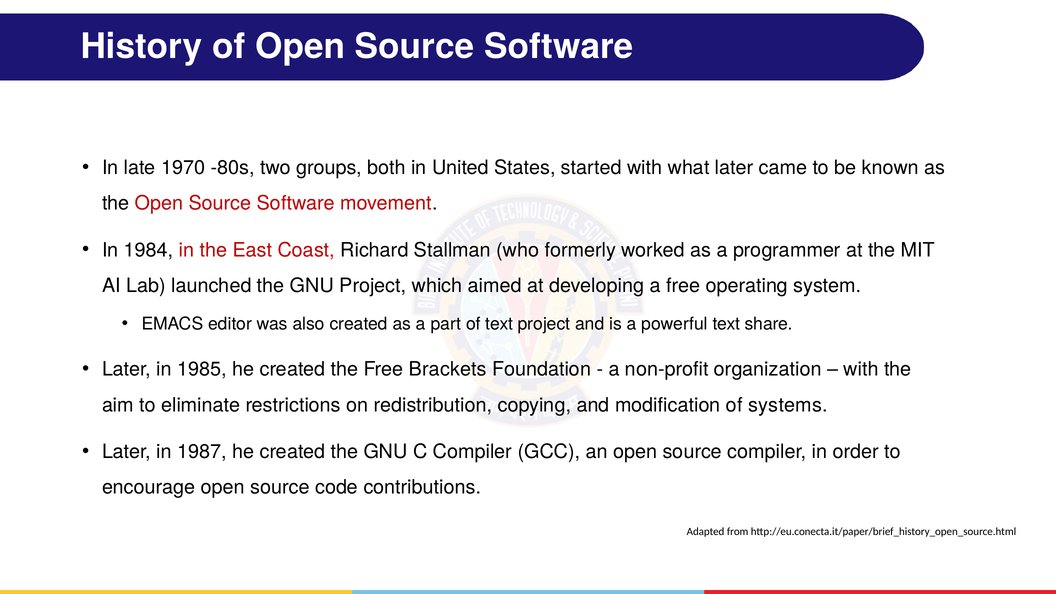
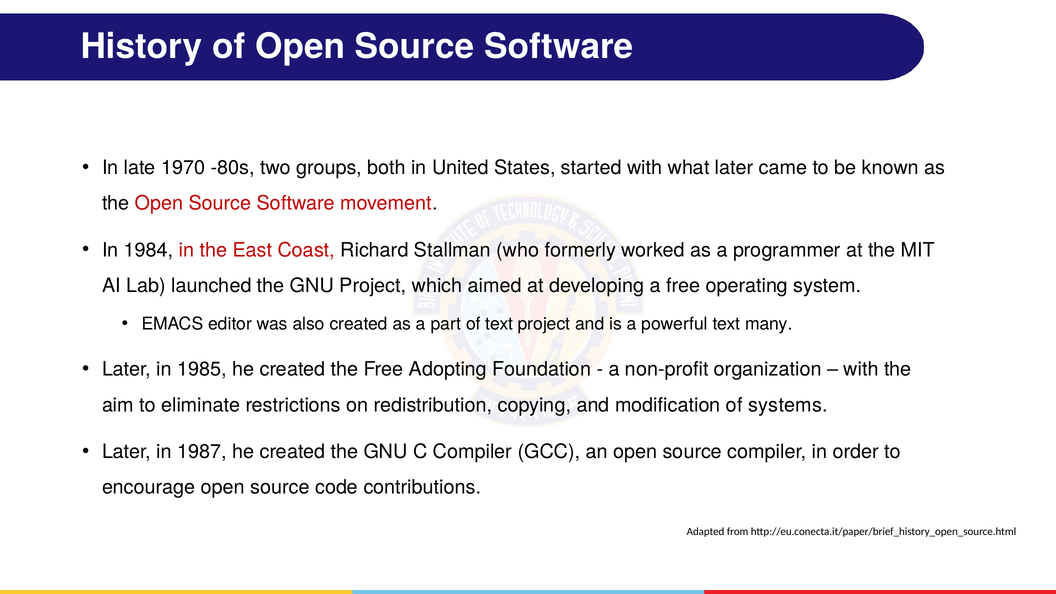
share: share -> many
Brackets: Brackets -> Adopting
